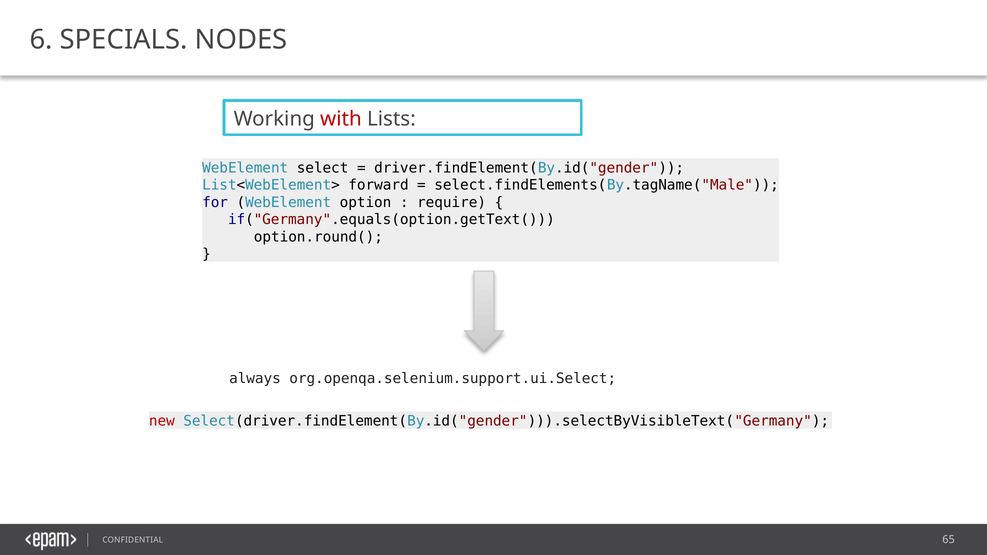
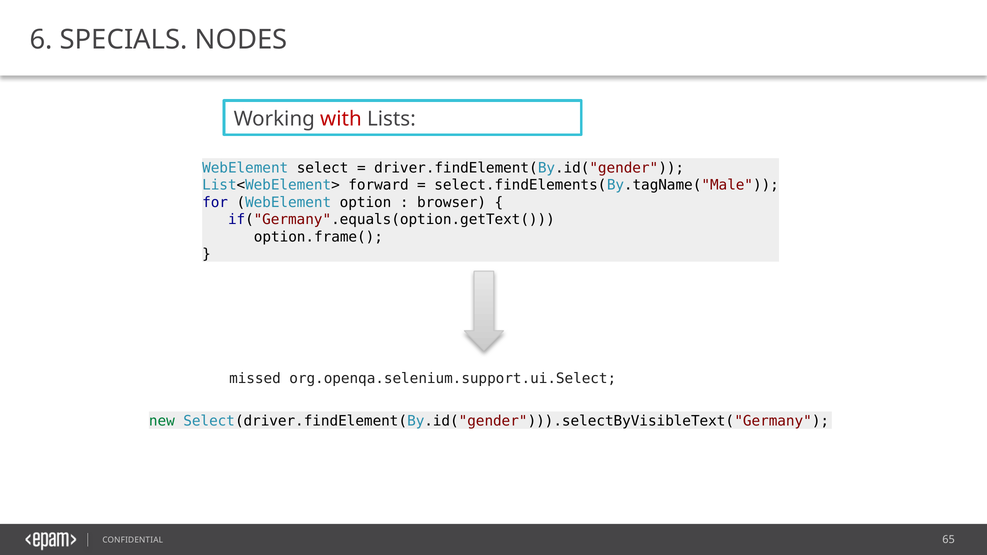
require: require -> browser
option.round(: option.round( -> option.frame(
always: always -> missed
new colour: red -> green
